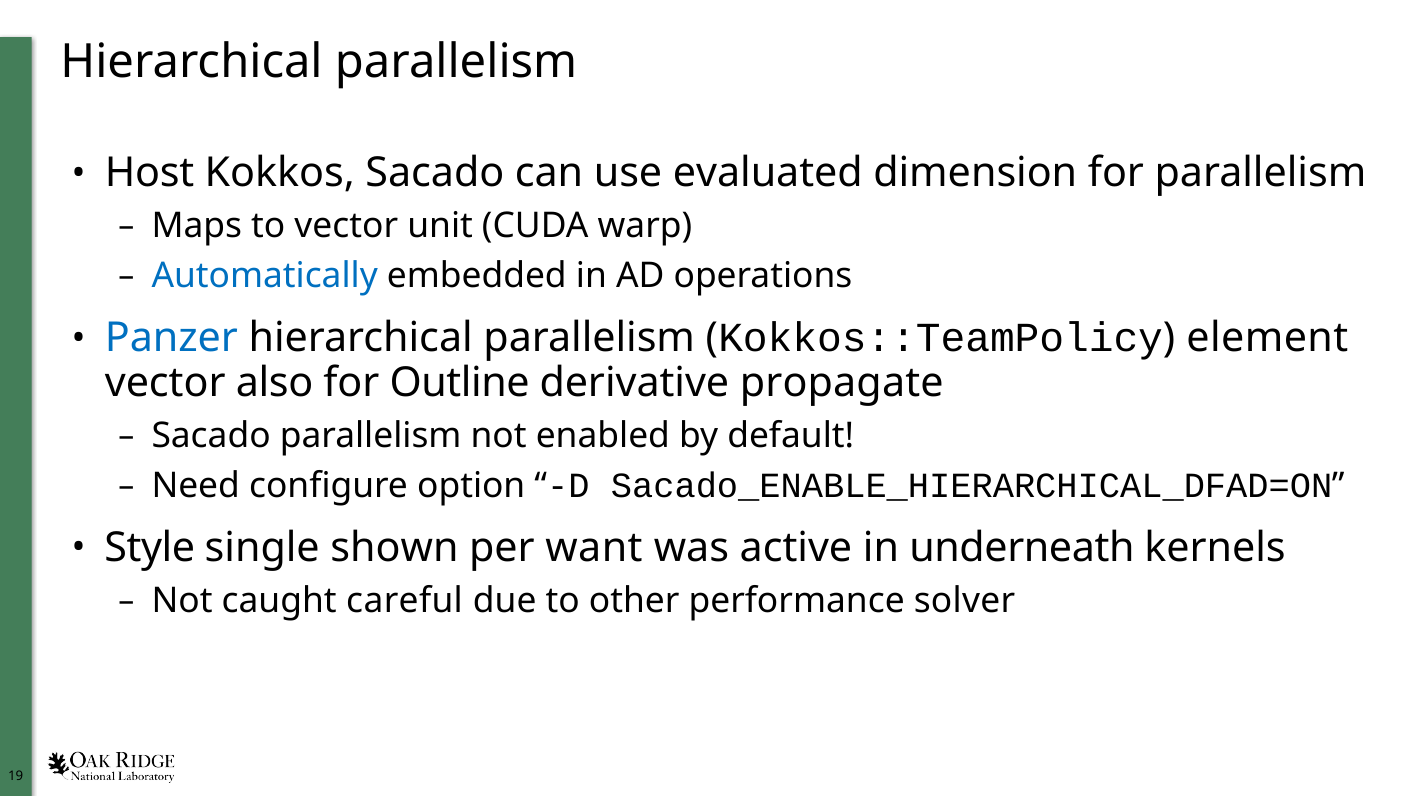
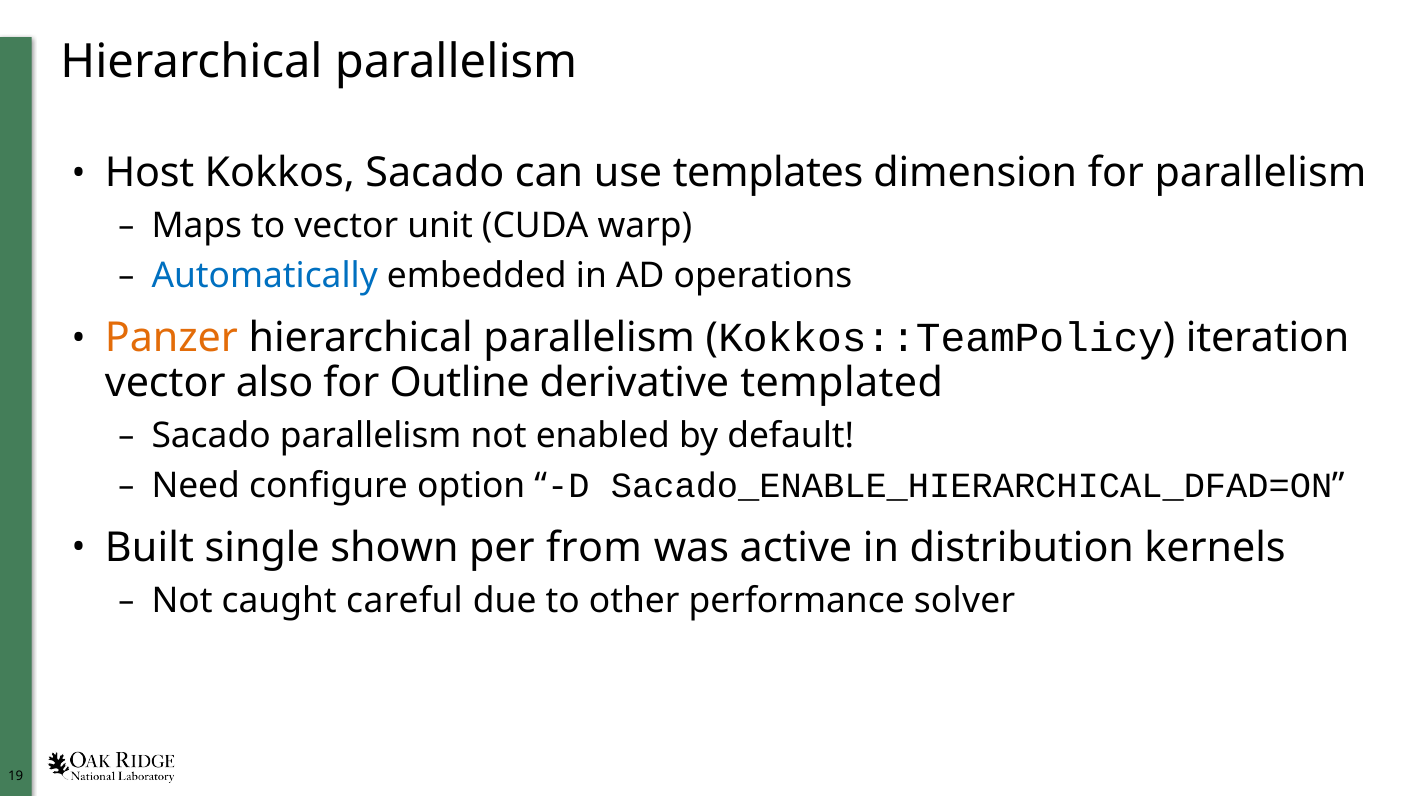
evaluated: evaluated -> templates
Panzer colour: blue -> orange
element: element -> iteration
propagate: propagate -> templated
Style: Style -> Built
want: want -> from
underneath: underneath -> distribution
